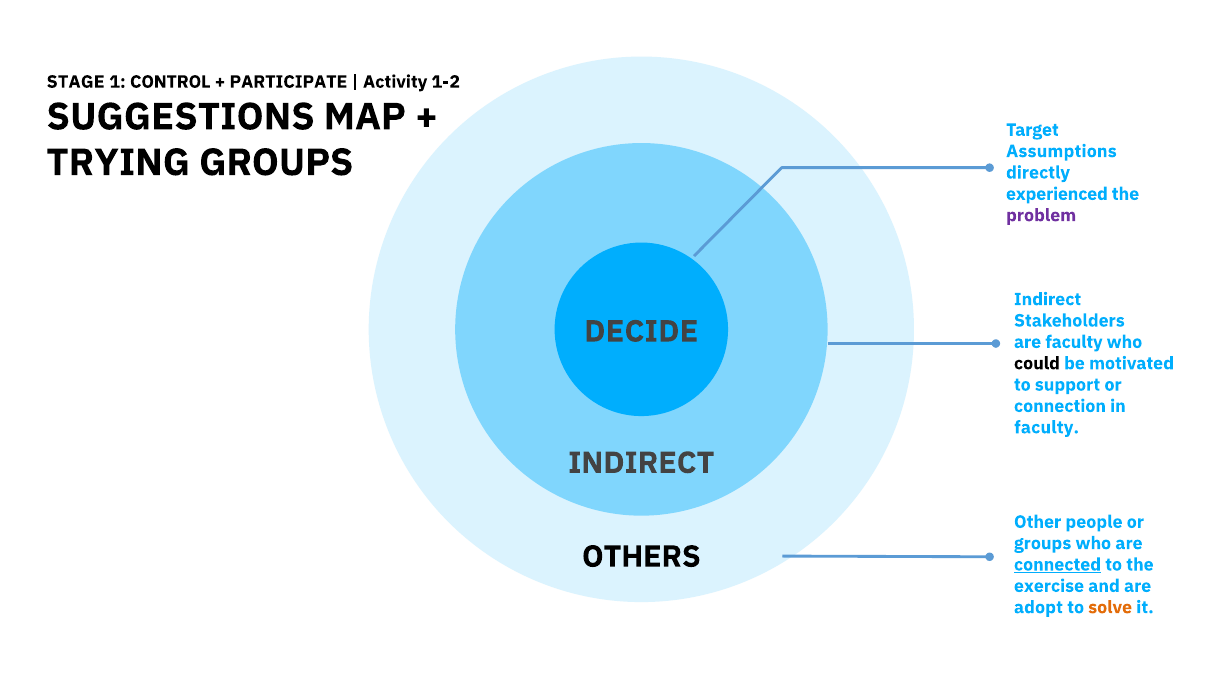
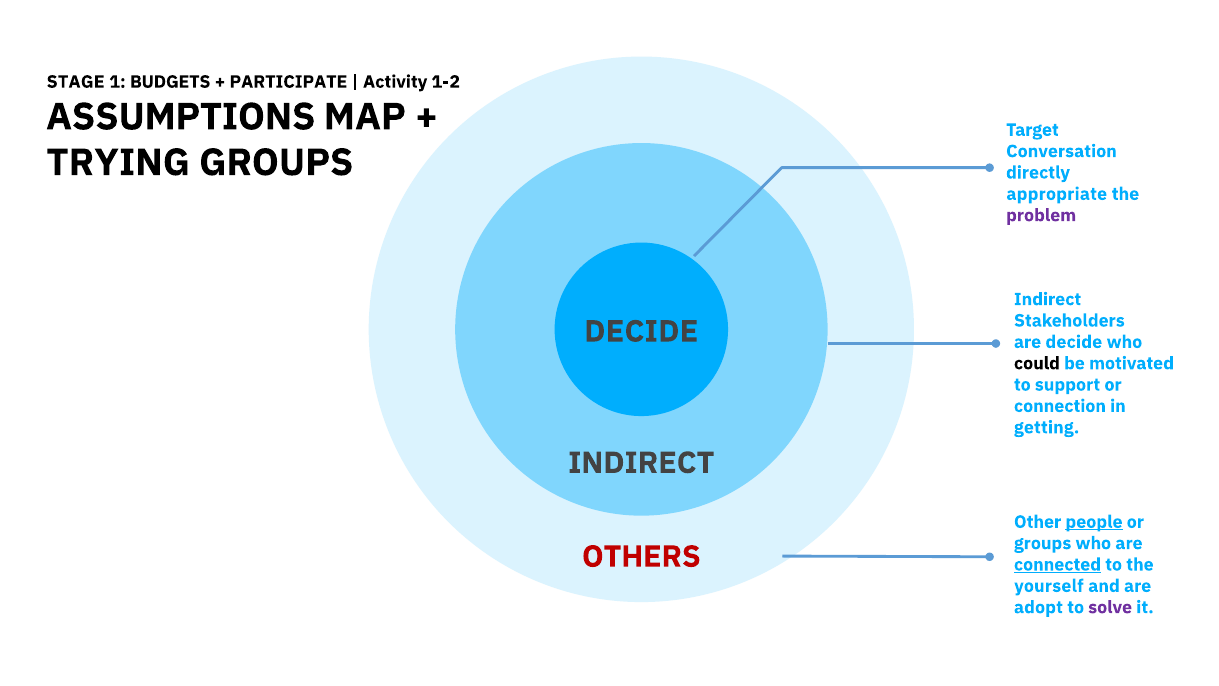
CONTROL: CONTROL -> BUDGETS
SUGGESTIONS: SUGGESTIONS -> ASSUMPTIONS
Assumptions: Assumptions -> Conversation
experienced: experienced -> appropriate
are faculty: faculty -> decide
faculty at (1047, 427): faculty -> getting
people underline: none -> present
OTHERS colour: black -> red
exercise: exercise -> yourself
solve colour: orange -> purple
